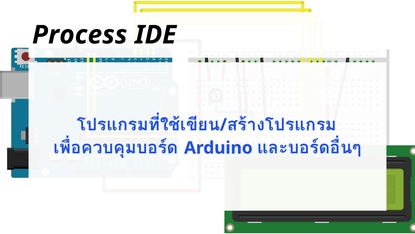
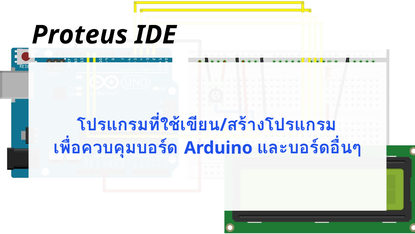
Process: Process -> Proteus
